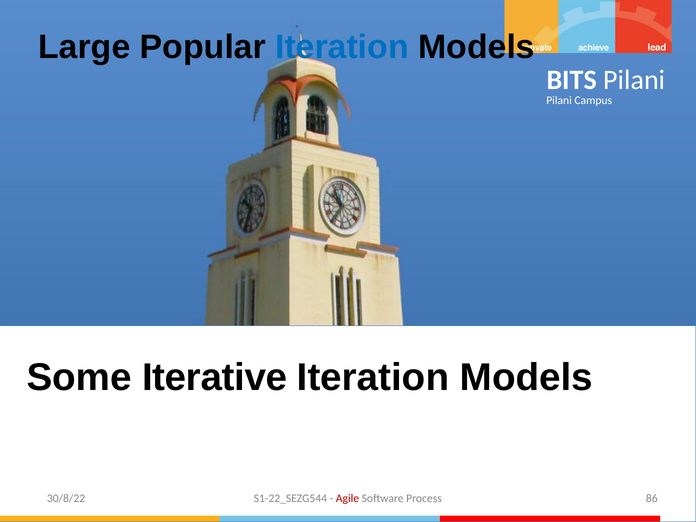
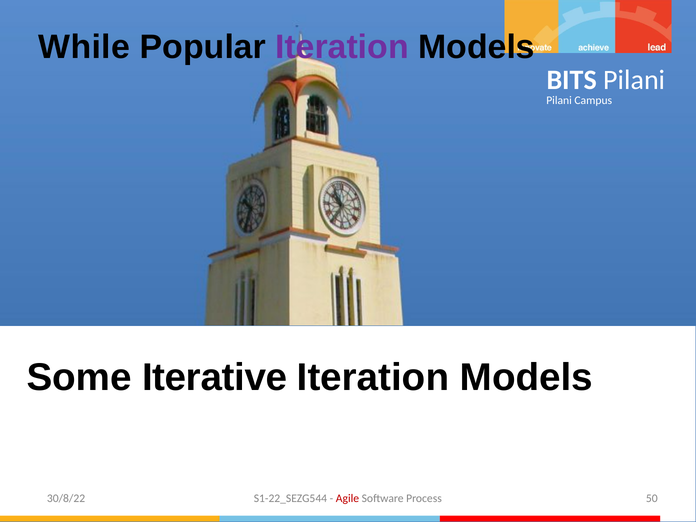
Large: Large -> While
Iteration at (342, 47) colour: blue -> purple
86: 86 -> 50
